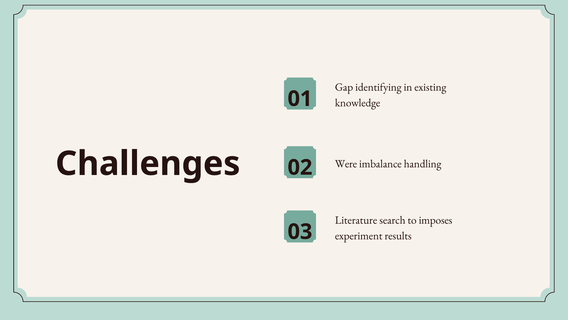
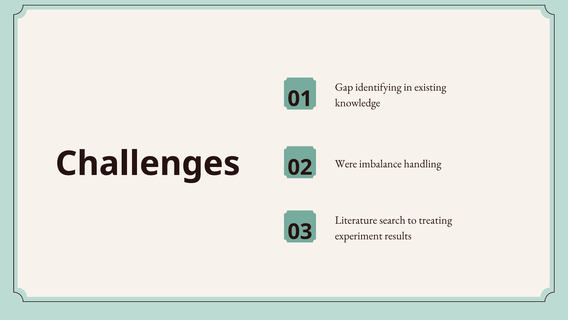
imposes: imposes -> treating
